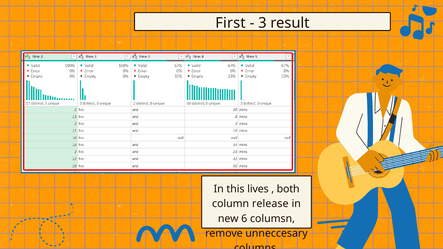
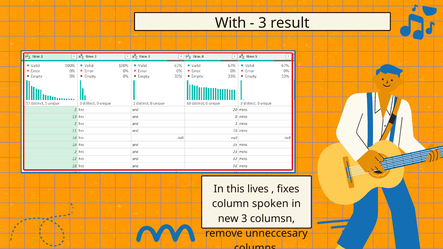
First: First -> With
both: both -> fixes
release: release -> spoken
new 6: 6 -> 3
